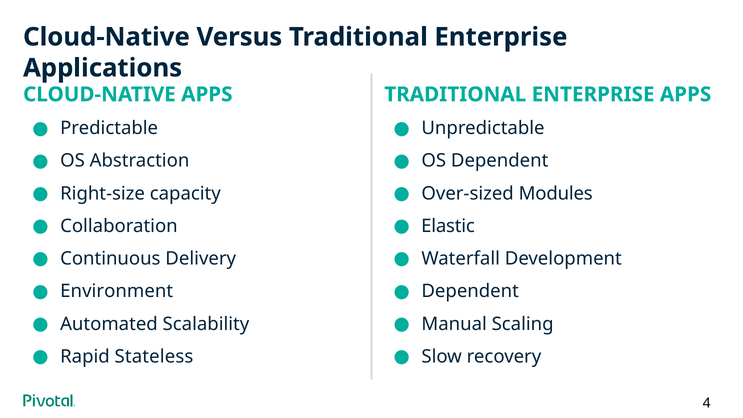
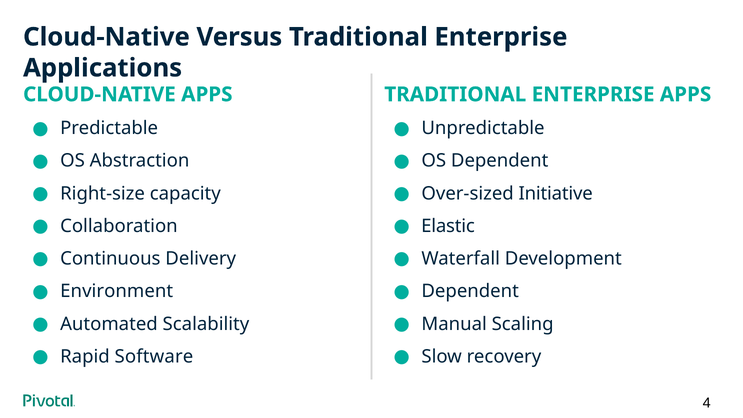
Modules: Modules -> Initiative
Stateless: Stateless -> Software
